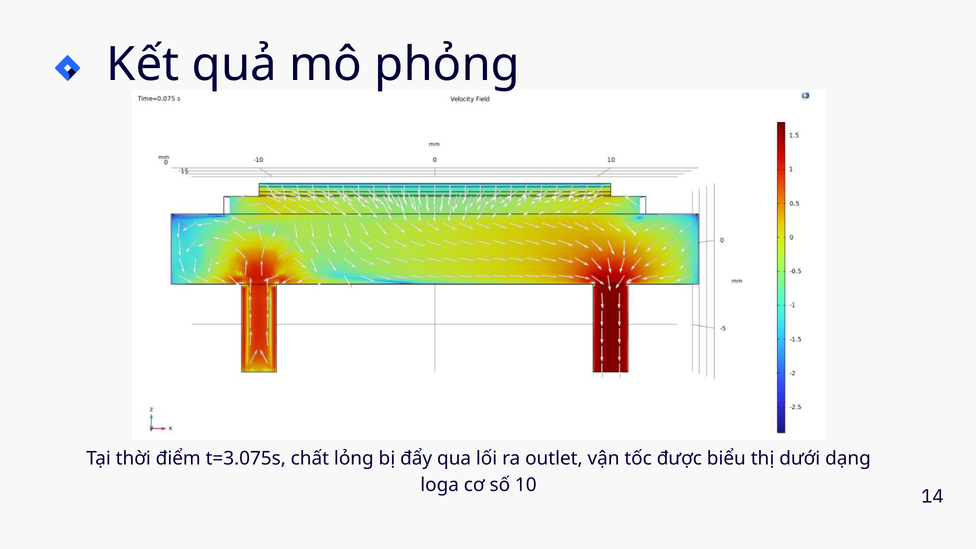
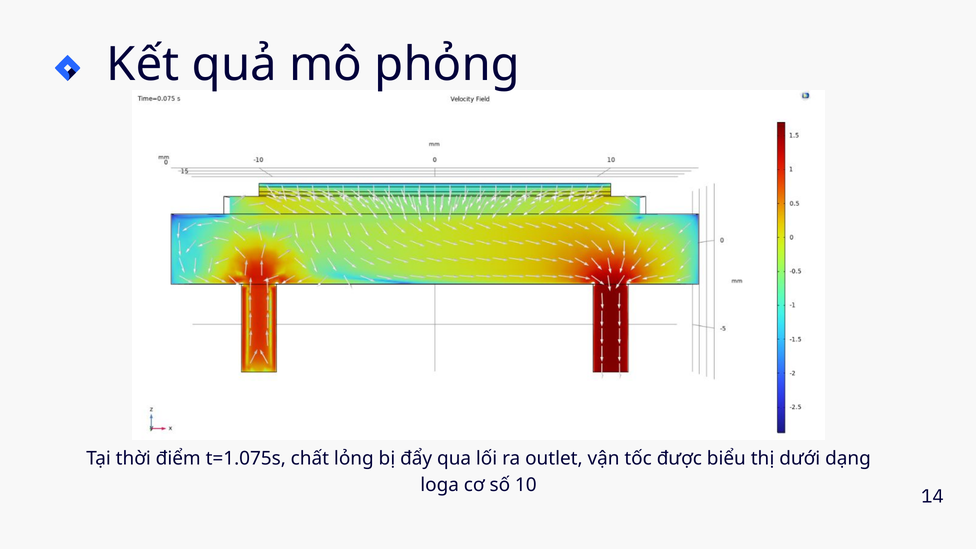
t=3.075s: t=3.075s -> t=1.075s
